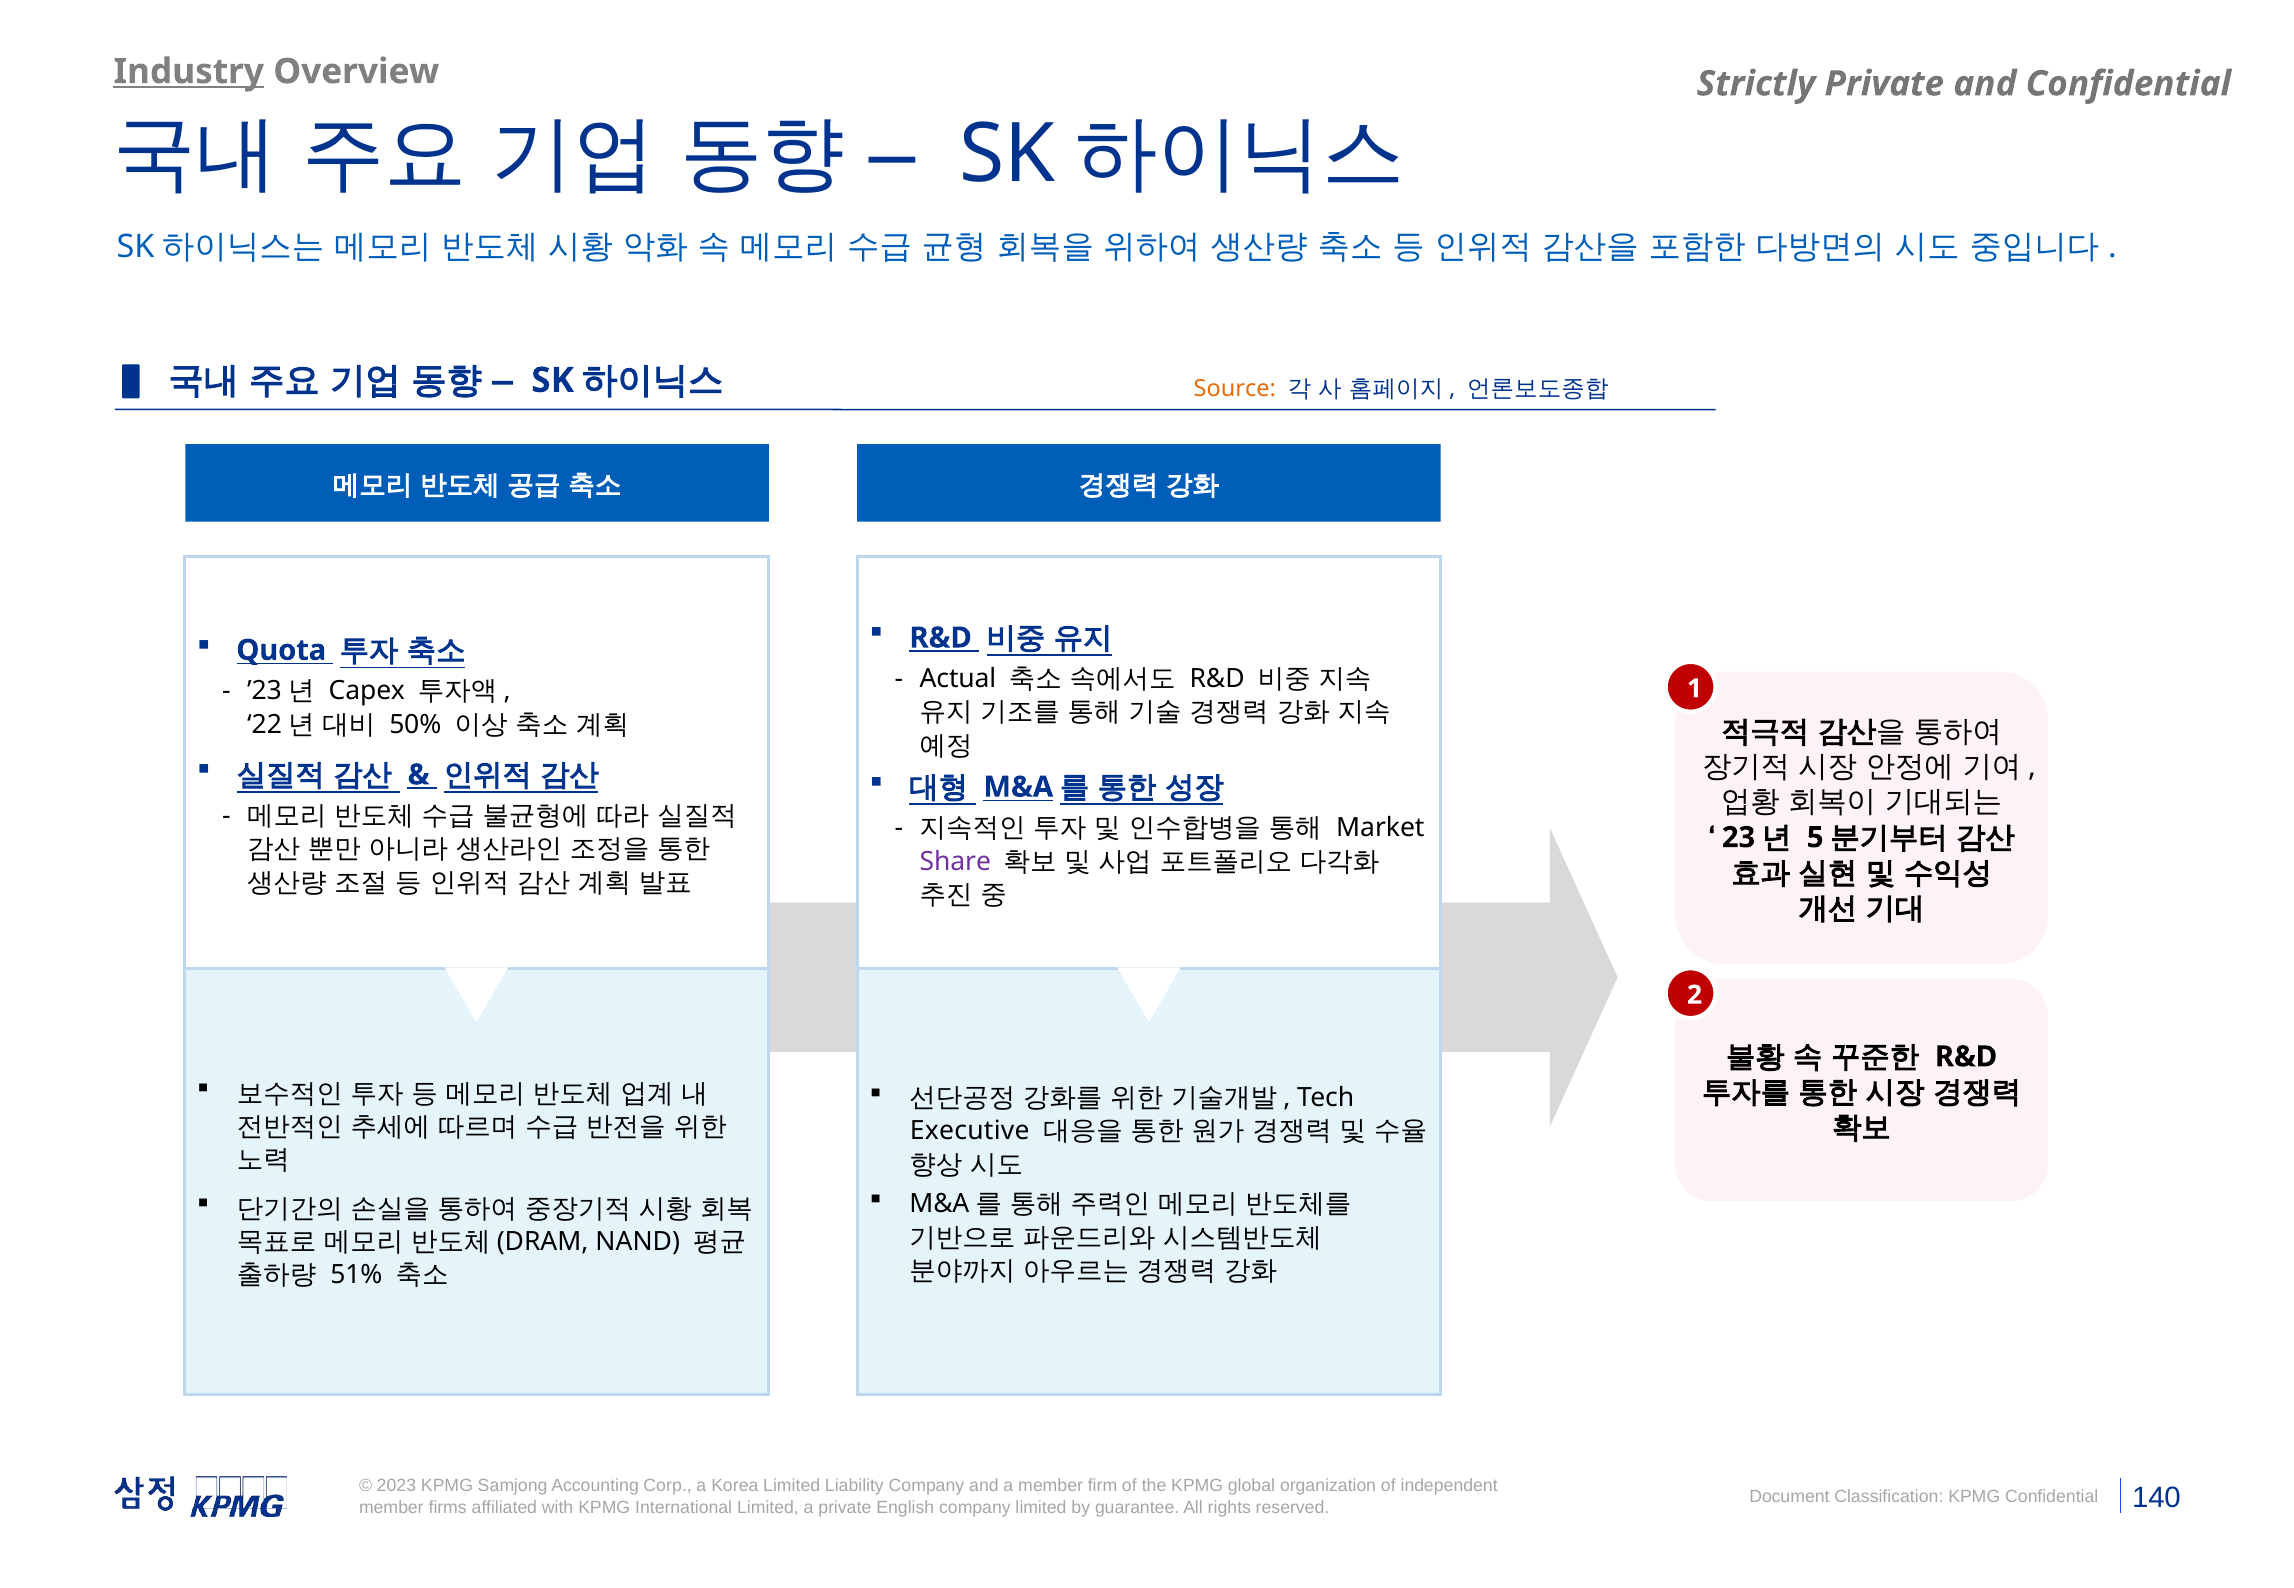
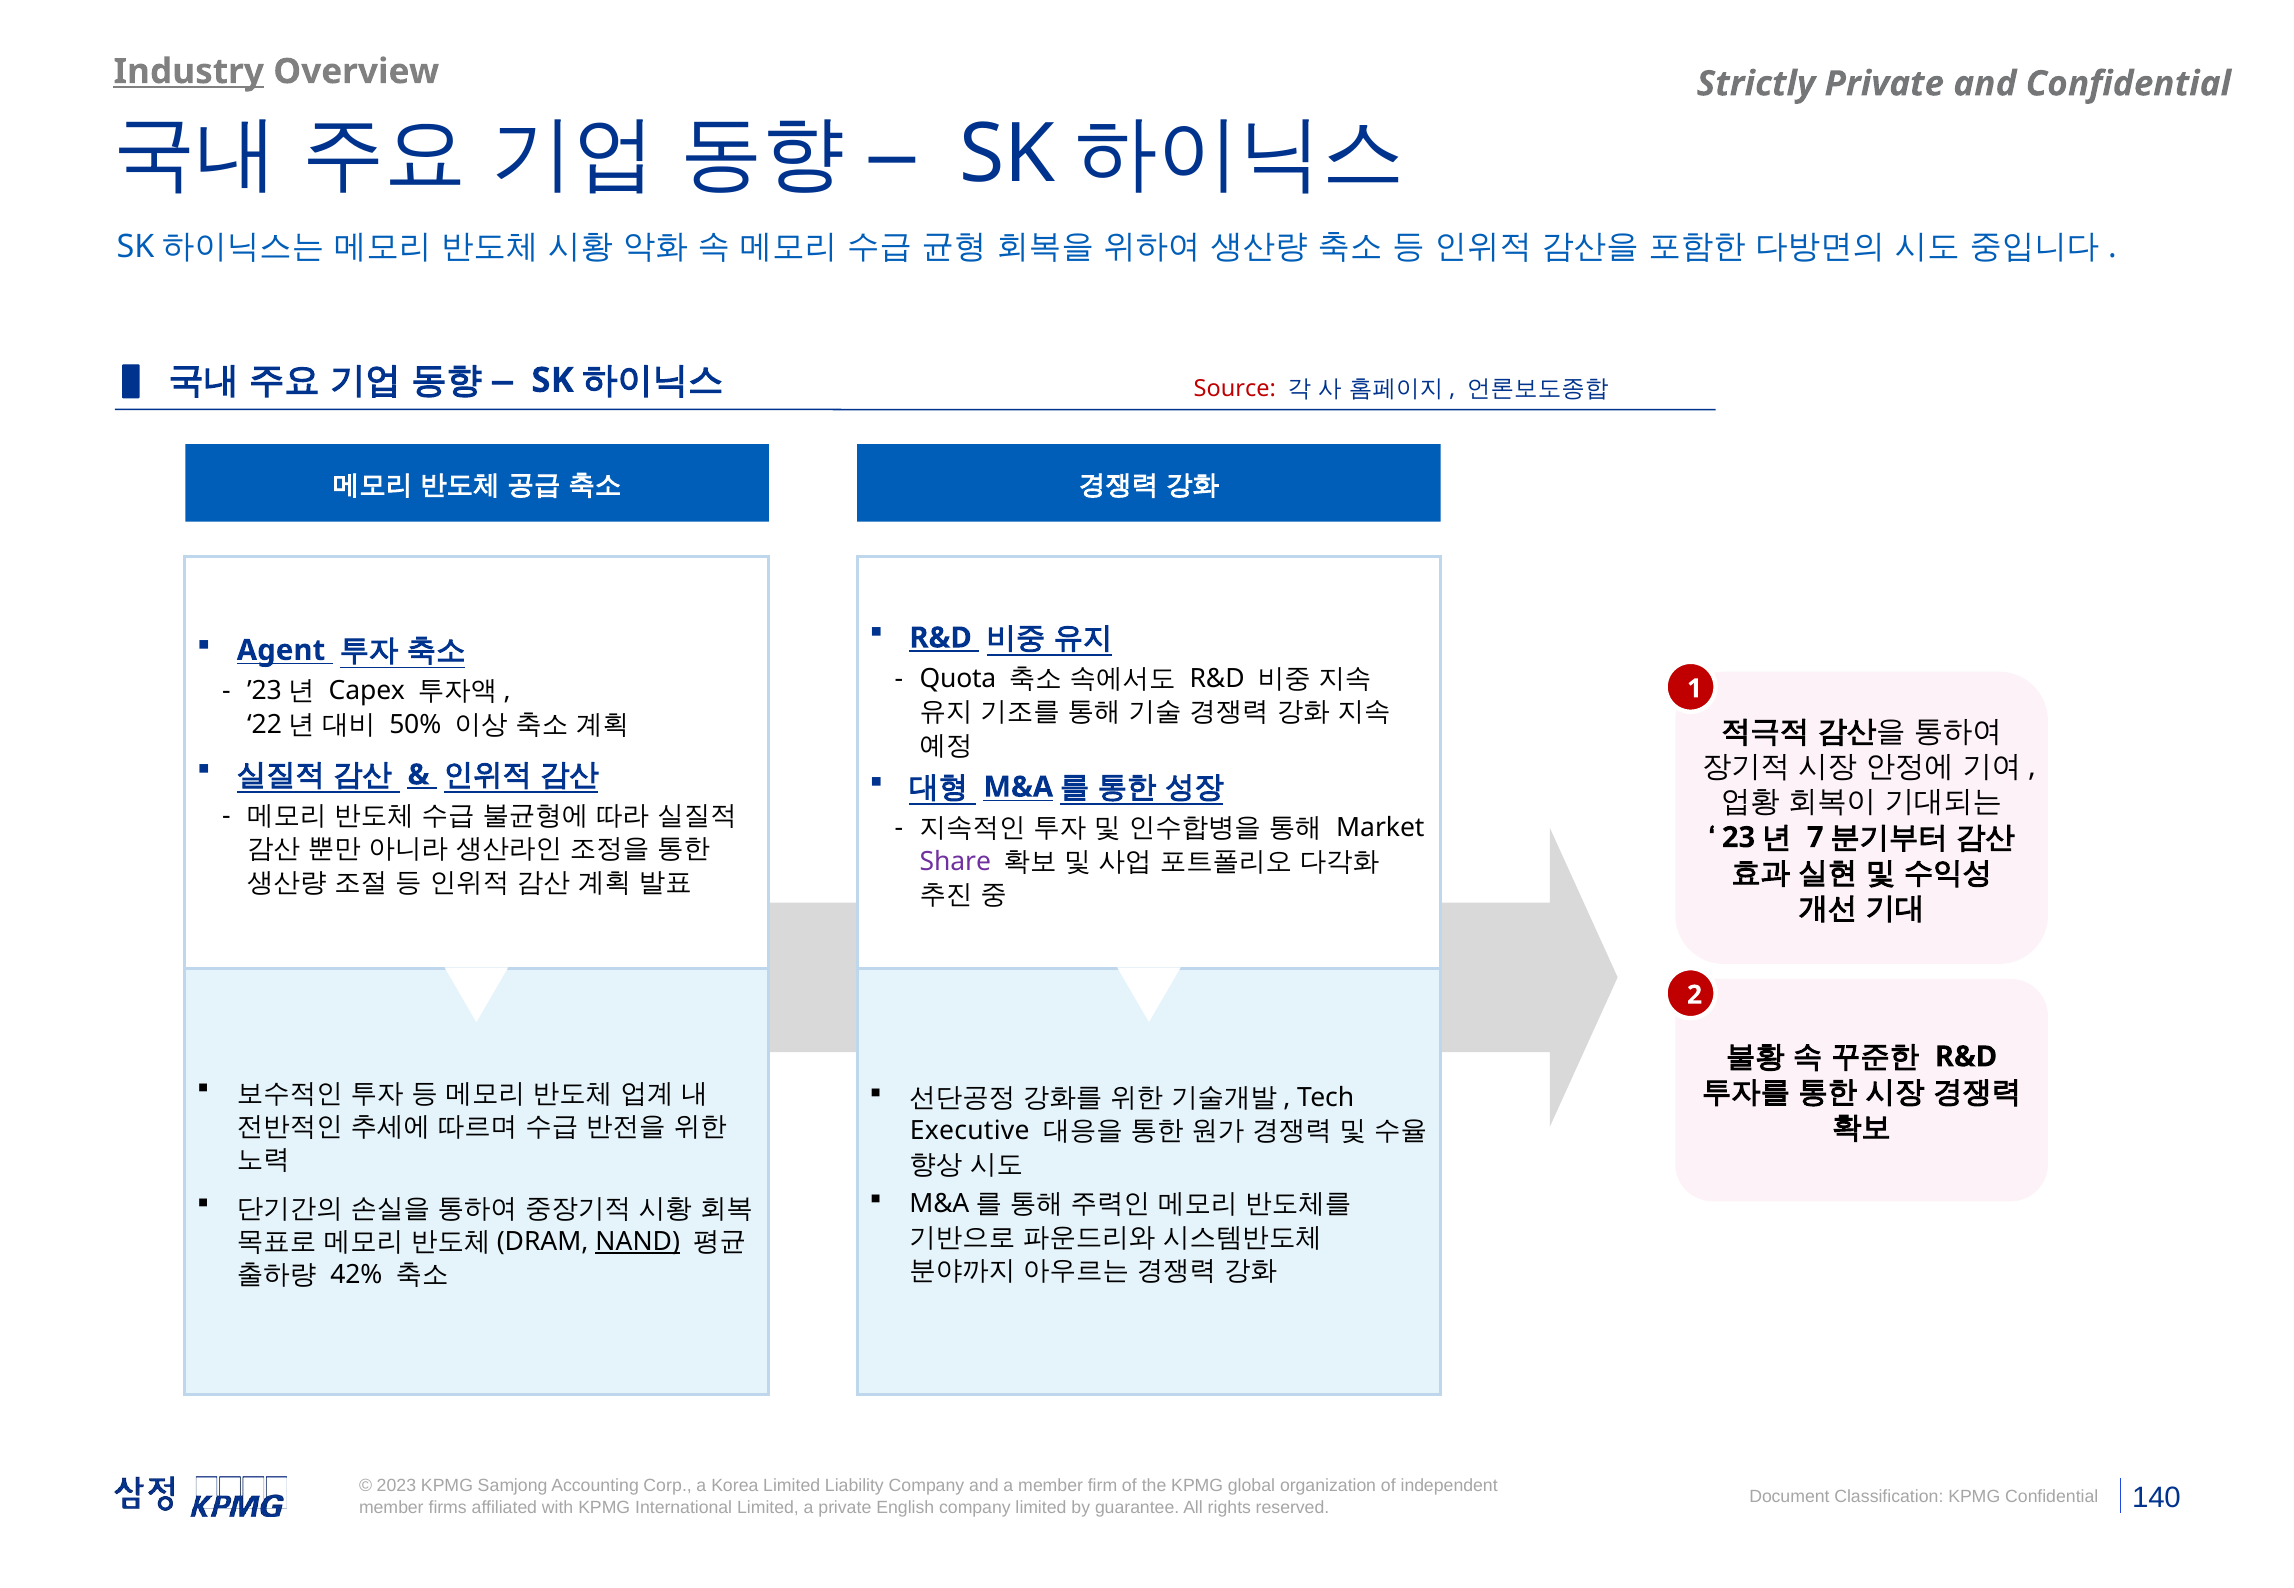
Source colour: orange -> red
Quota: Quota -> Agent
Actual: Actual -> Quota
5: 5 -> 7
NAND underline: none -> present
51%: 51% -> 42%
